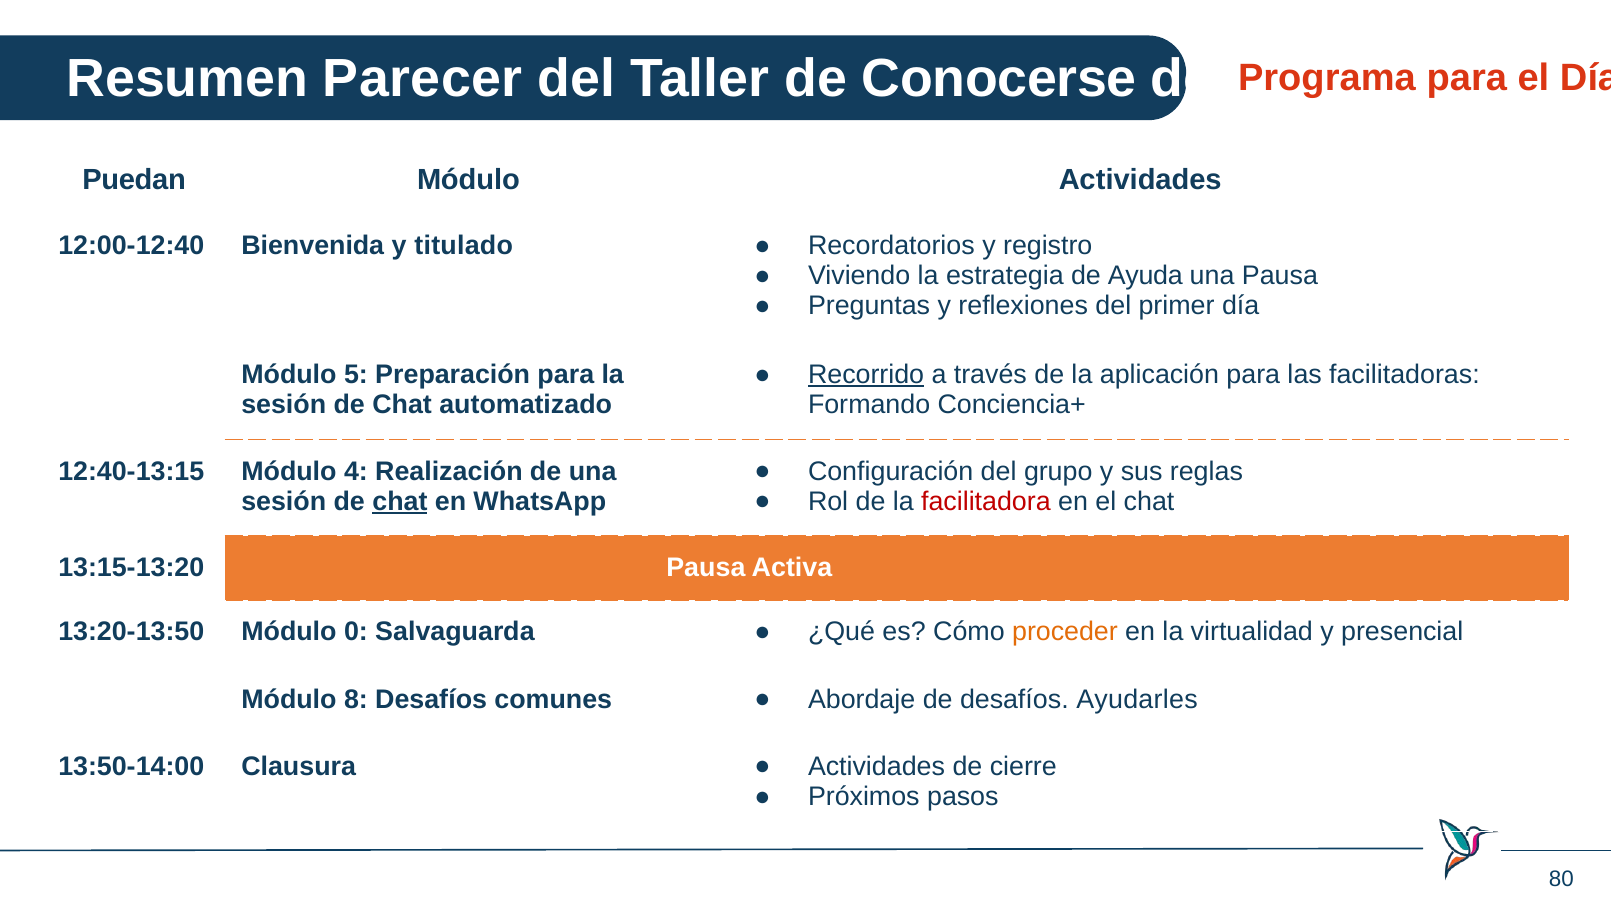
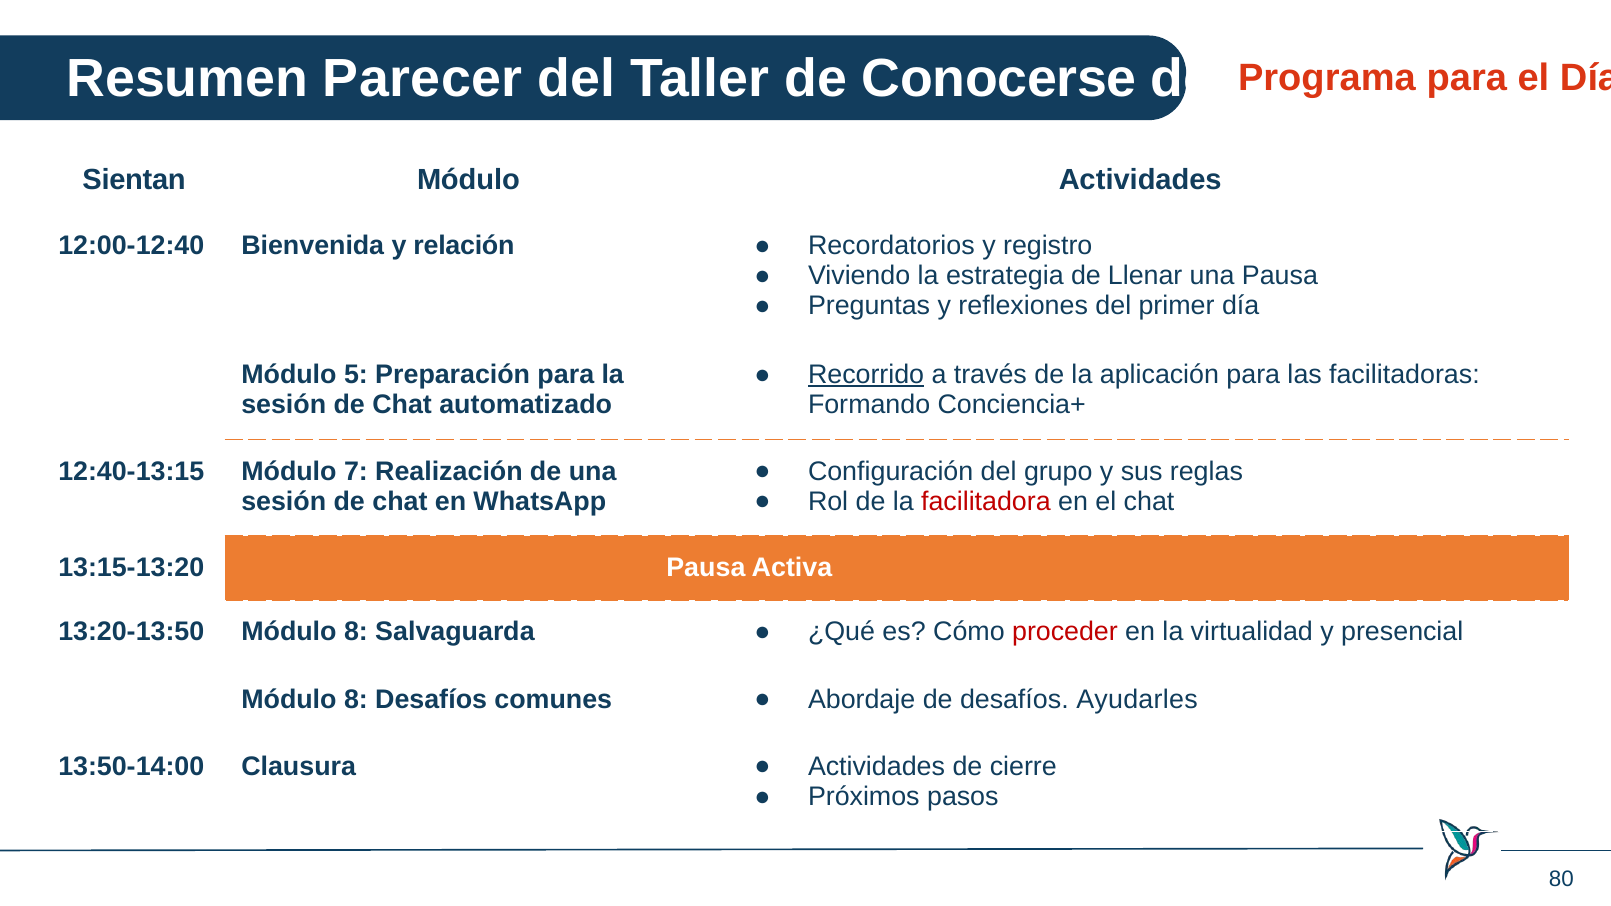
Puedan: Puedan -> Sientan
titulado: titulado -> relación
Ayuda: Ayuda -> Llenar
4: 4 -> 7
chat at (400, 501) underline: present -> none
13:20-13:50 Módulo 0: 0 -> 8
proceder colour: orange -> red
